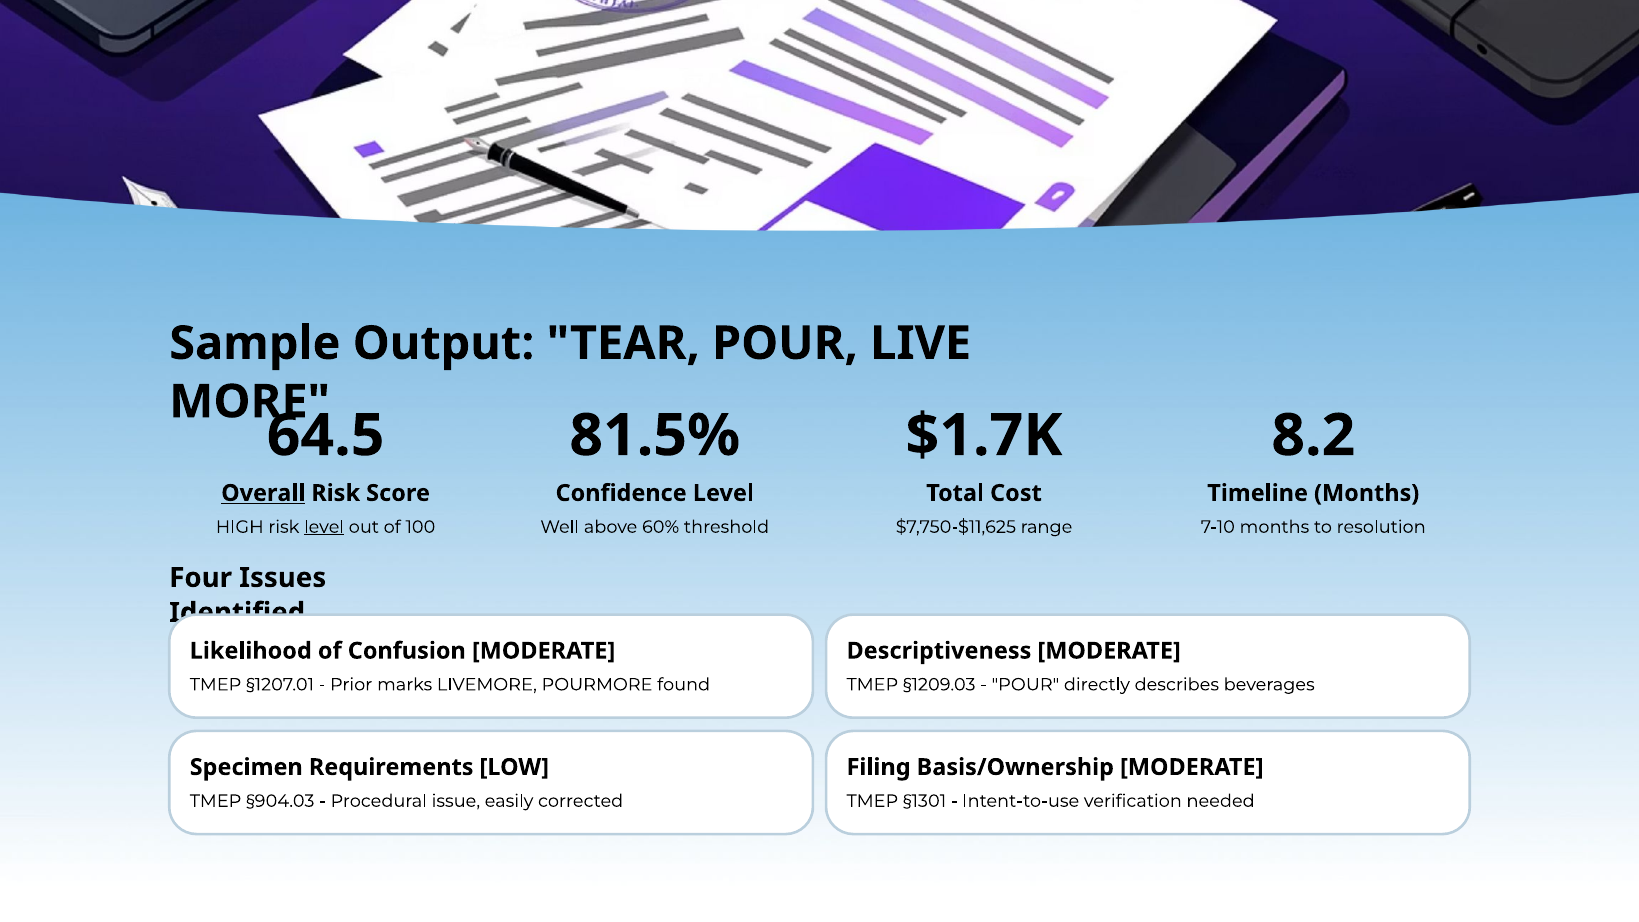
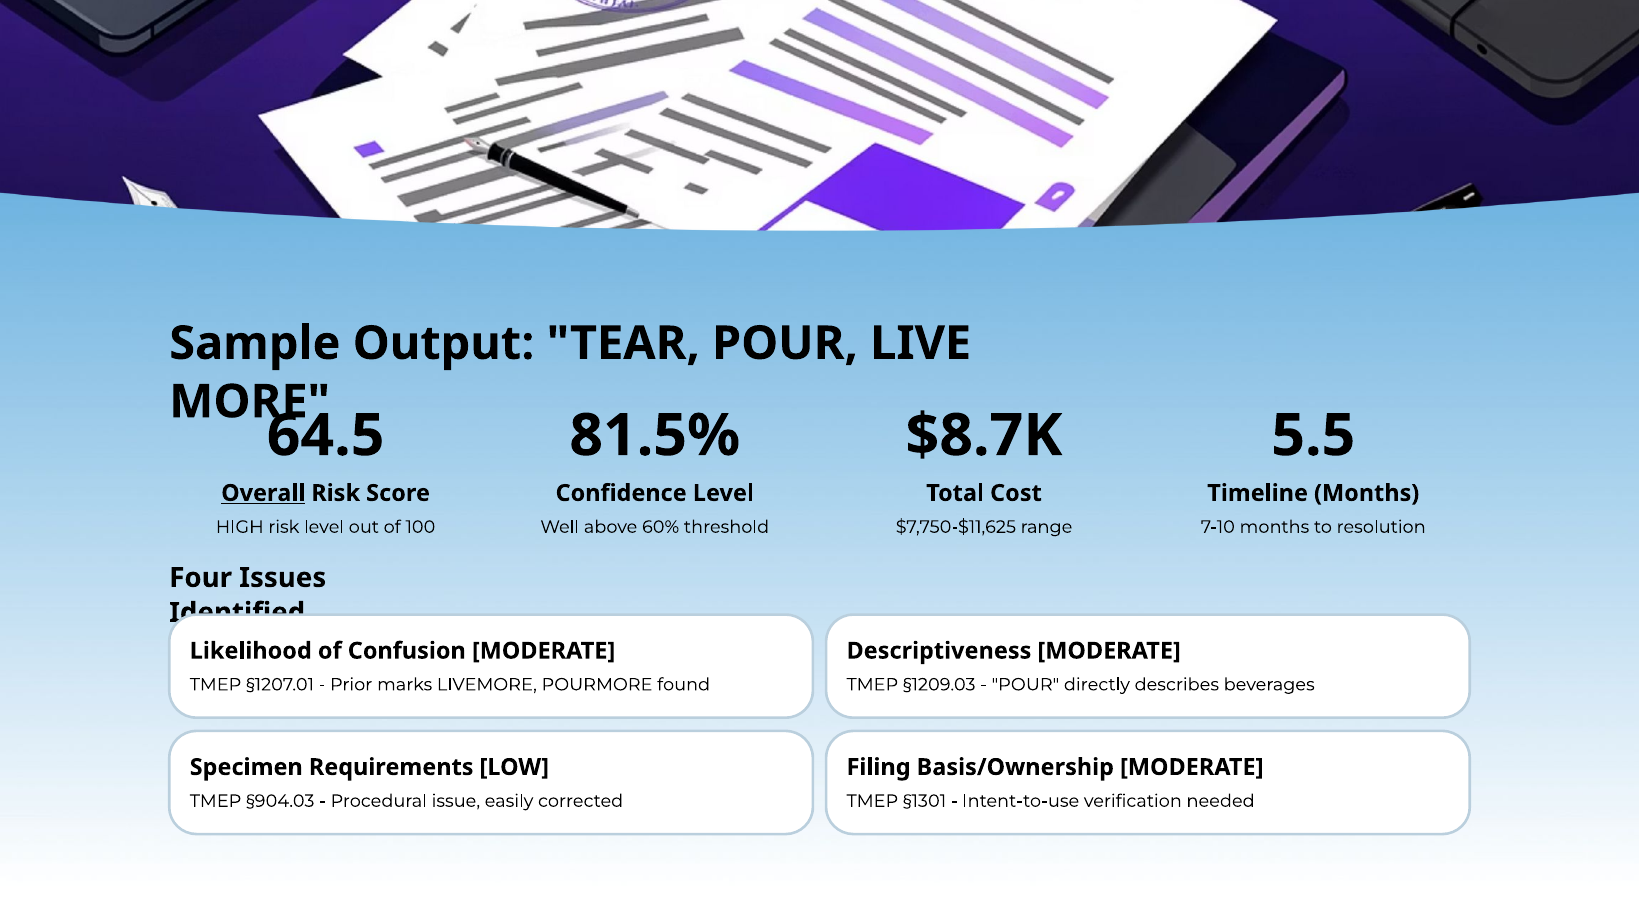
$1.7K: $1.7K -> $8.7K
8.2: 8.2 -> 5.5
level at (324, 527) underline: present -> none
